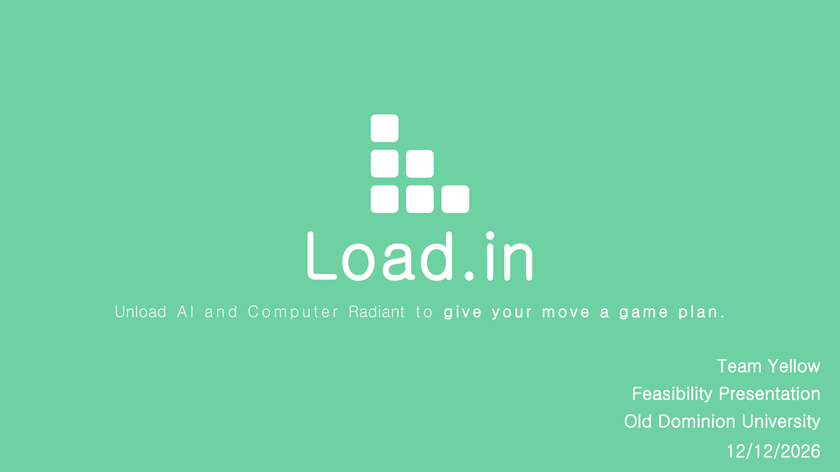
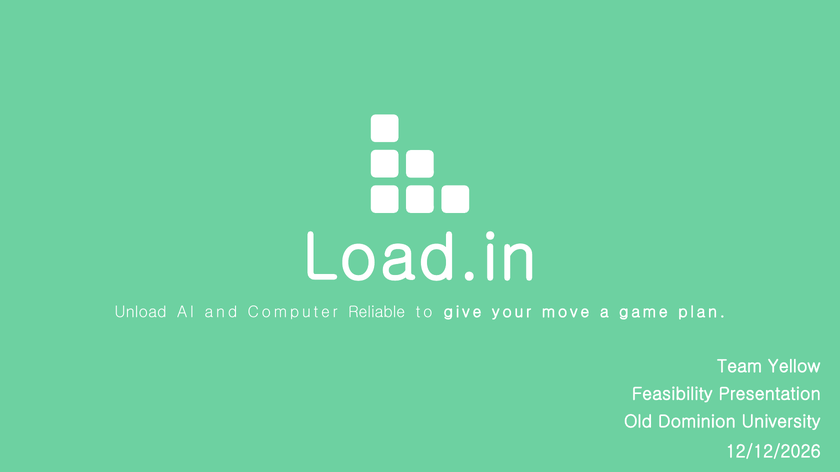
Radiant: Radiant -> Reliable
